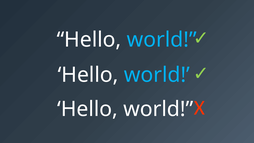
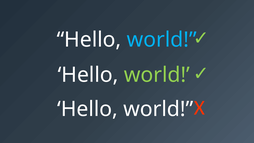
world at (157, 75) colour: light blue -> light green
